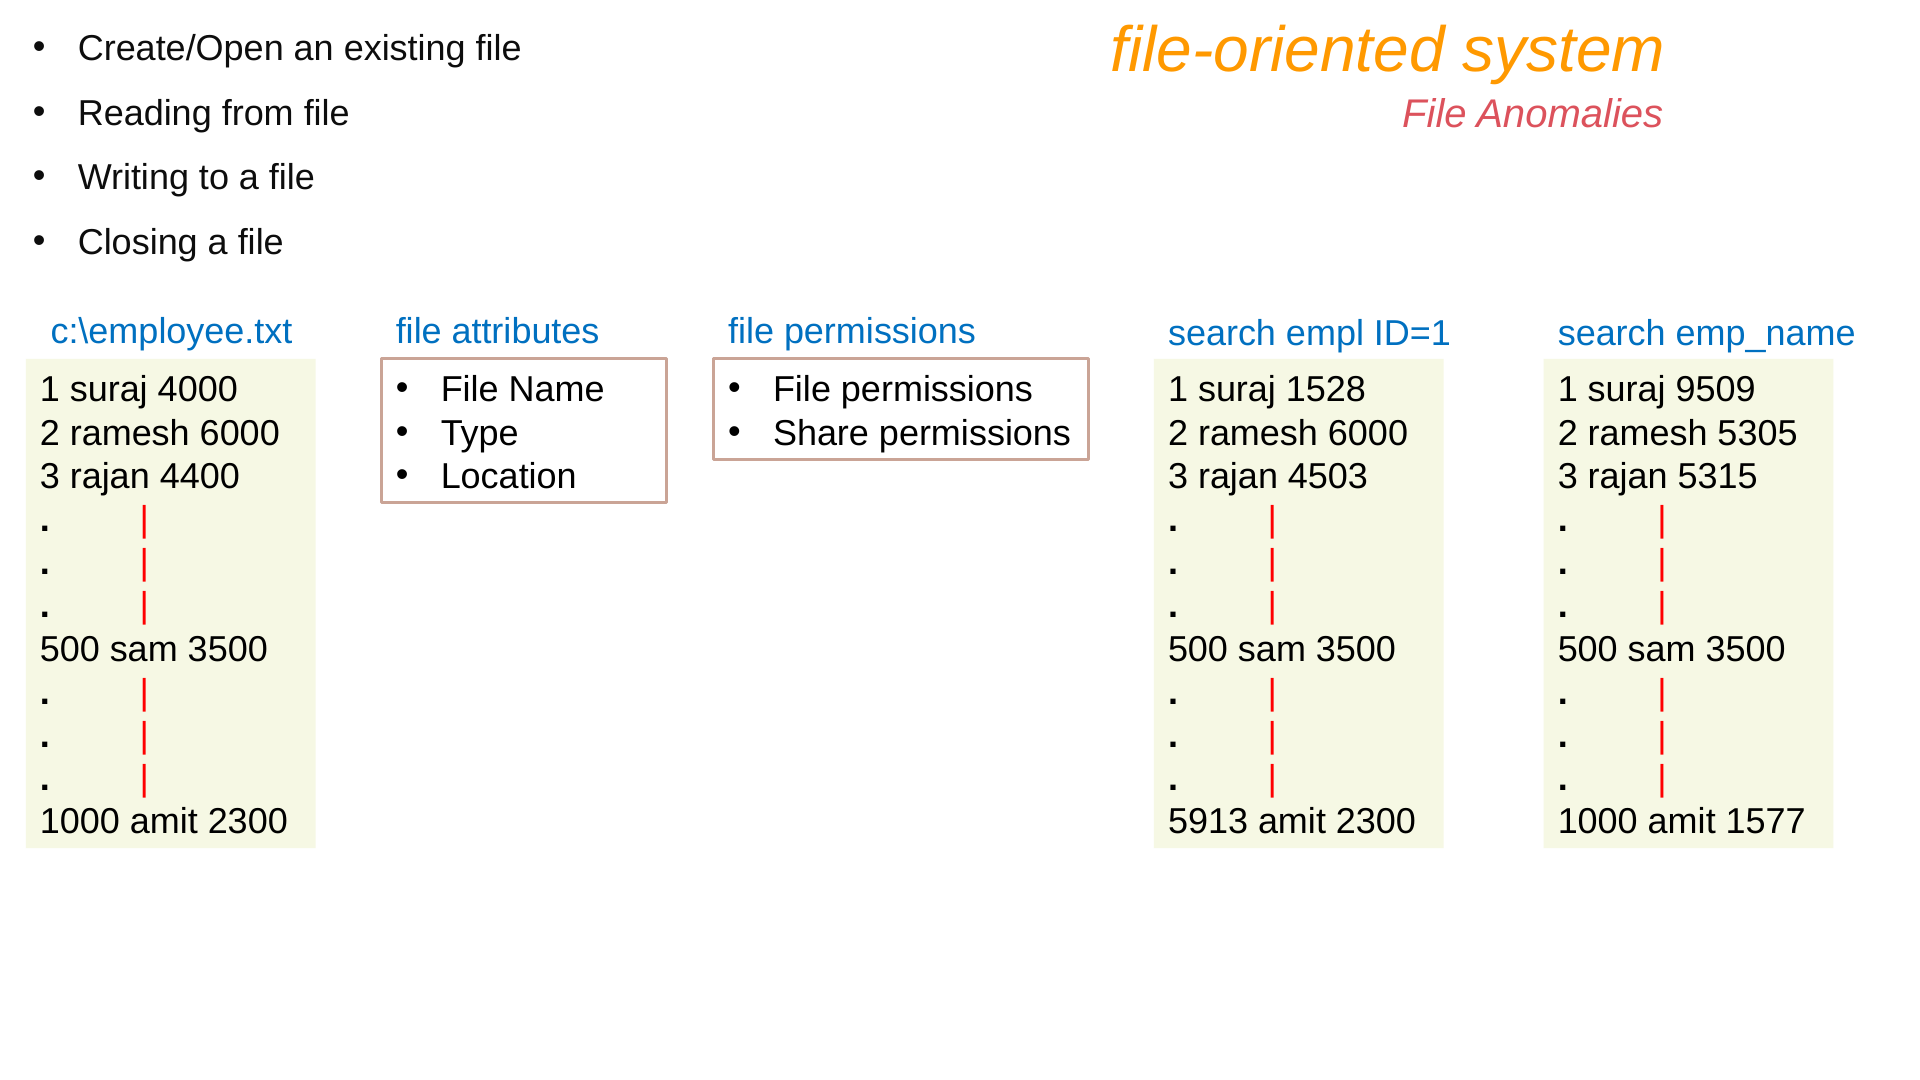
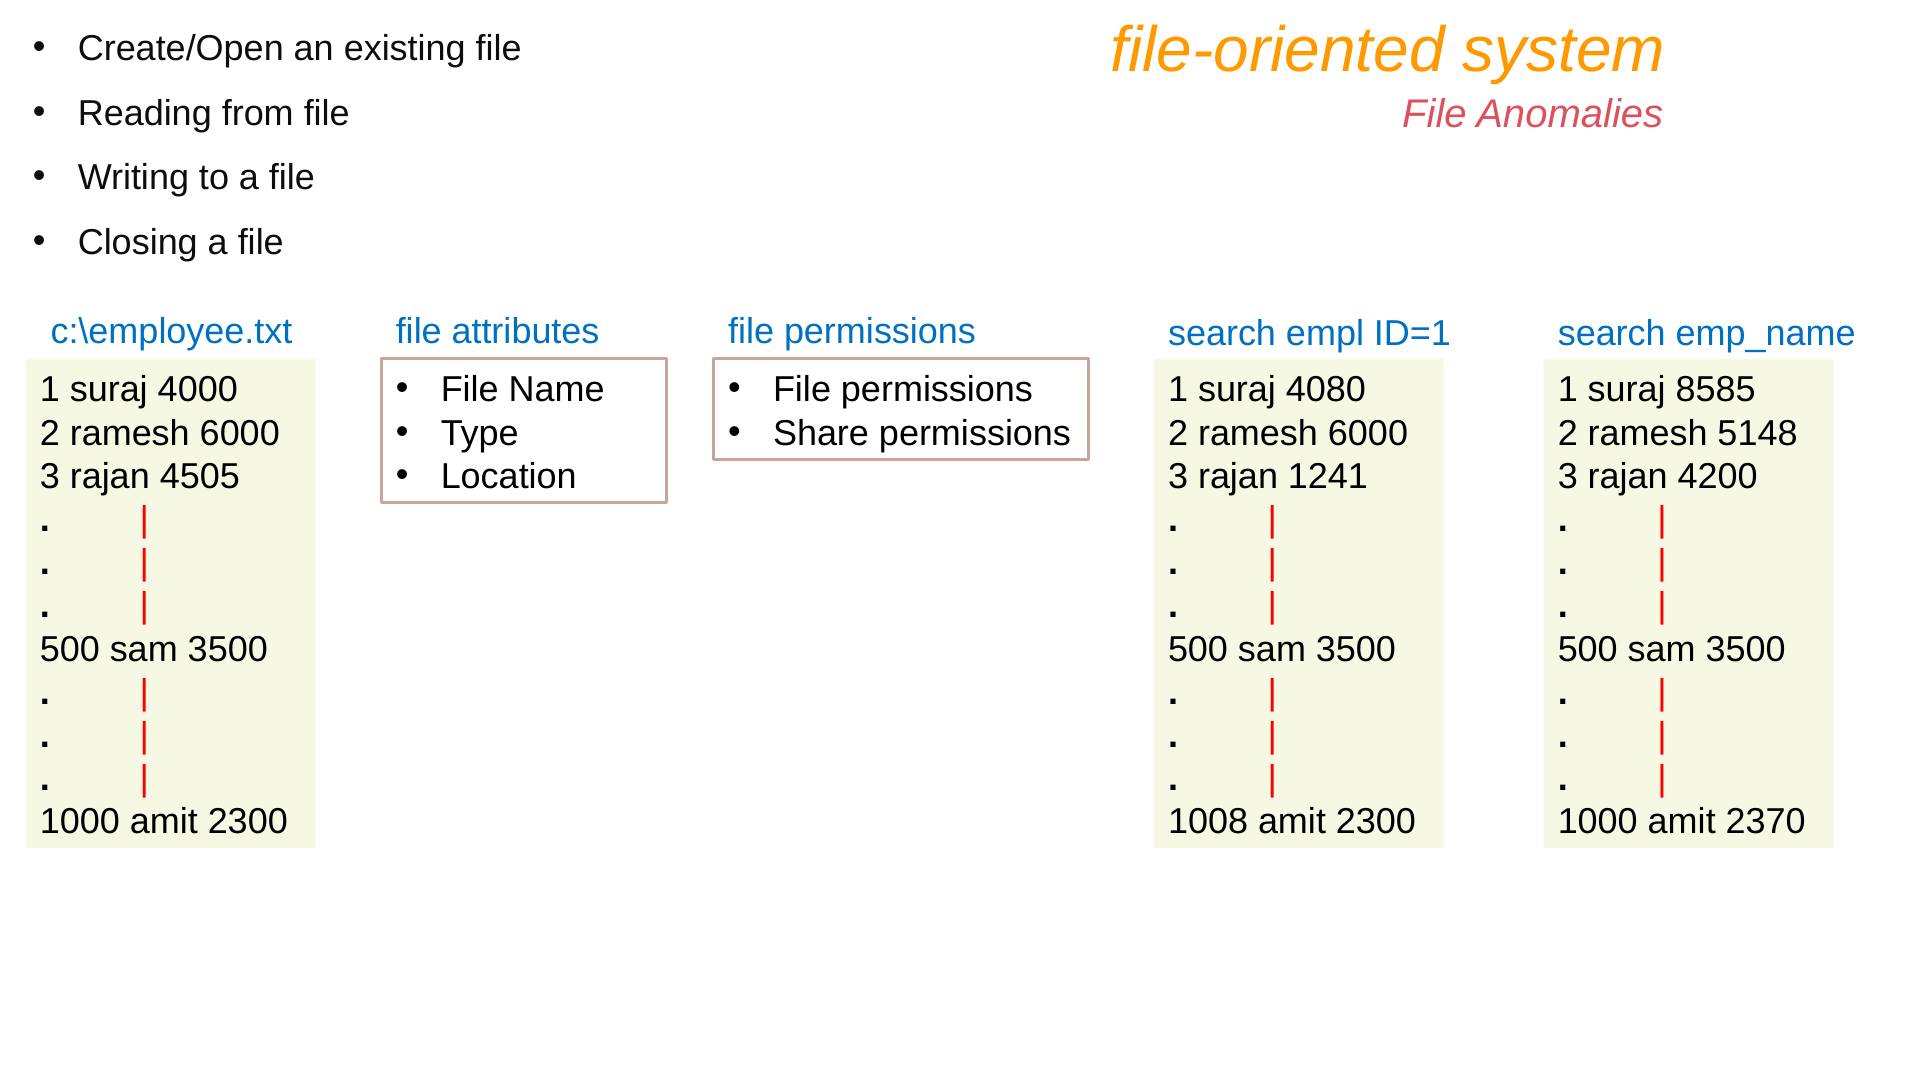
1528: 1528 -> 4080
9509: 9509 -> 8585
5305: 5305 -> 5148
4400: 4400 -> 4505
4503: 4503 -> 1241
5315: 5315 -> 4200
5913: 5913 -> 1008
1577: 1577 -> 2370
